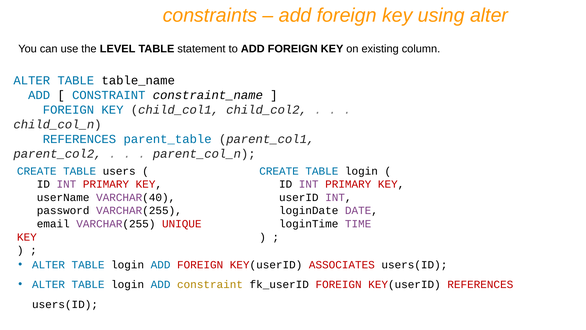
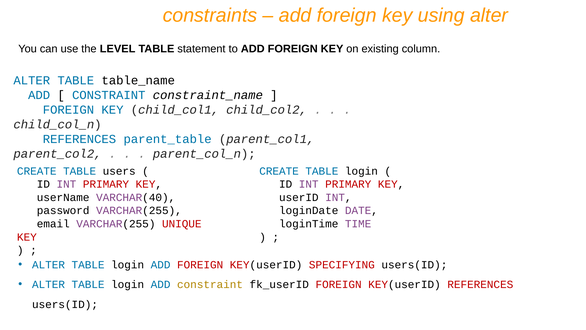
ASSOCIATES: ASSOCIATES -> SPECIFYING
